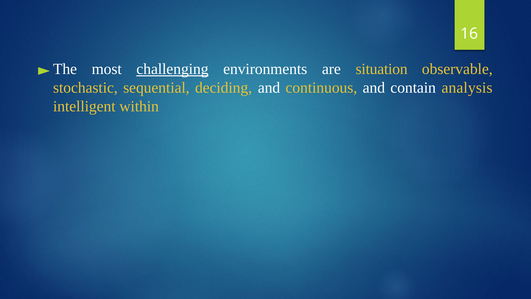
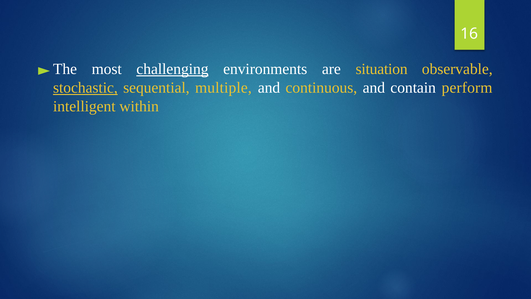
stochastic underline: none -> present
deciding: deciding -> multiple
analysis: analysis -> perform
